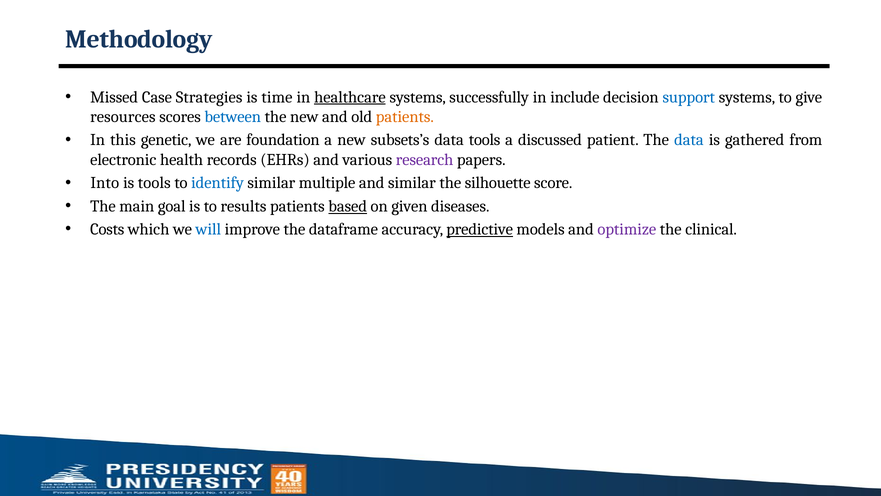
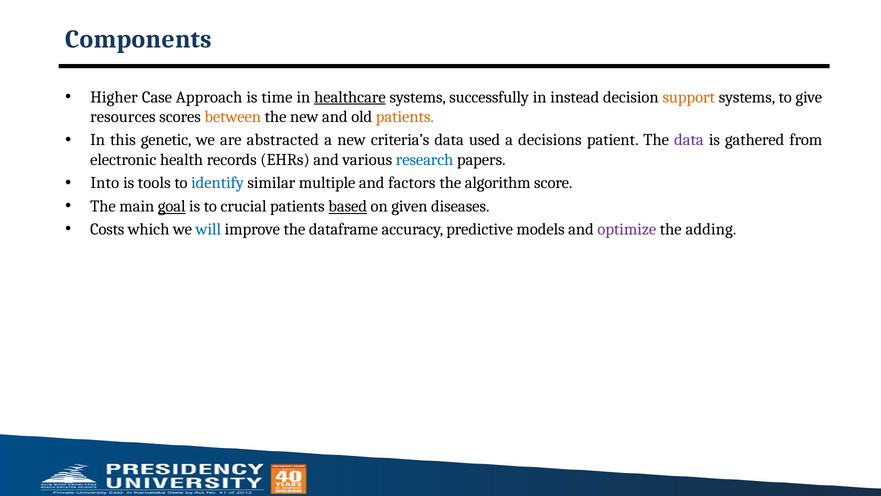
Methodology: Methodology -> Components
Missed: Missed -> Higher
Strategies: Strategies -> Approach
include: include -> instead
support colour: blue -> orange
between colour: blue -> orange
foundation: foundation -> abstracted
subsets’s: subsets’s -> criteria’s
data tools: tools -> used
discussed: discussed -> decisions
data at (689, 140) colour: blue -> purple
research colour: purple -> blue
and similar: similar -> factors
silhouette: silhouette -> algorithm
goal underline: none -> present
results: results -> crucial
predictive underline: present -> none
clinical: clinical -> adding
